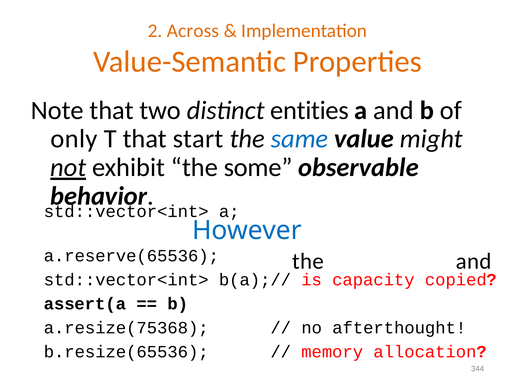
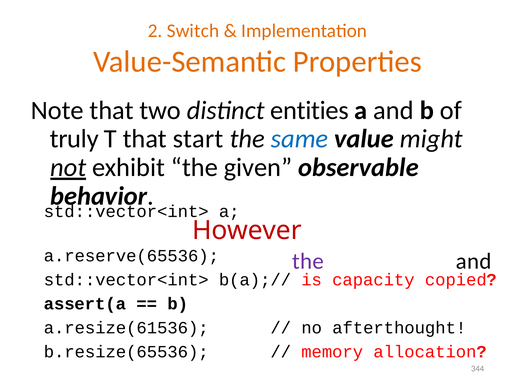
Across: Across -> Switch
only: only -> truly
some: some -> given
However colour: blue -> red
the at (308, 261) colour: black -> purple
a.resize(75368: a.resize(75368 -> a.resize(61536
